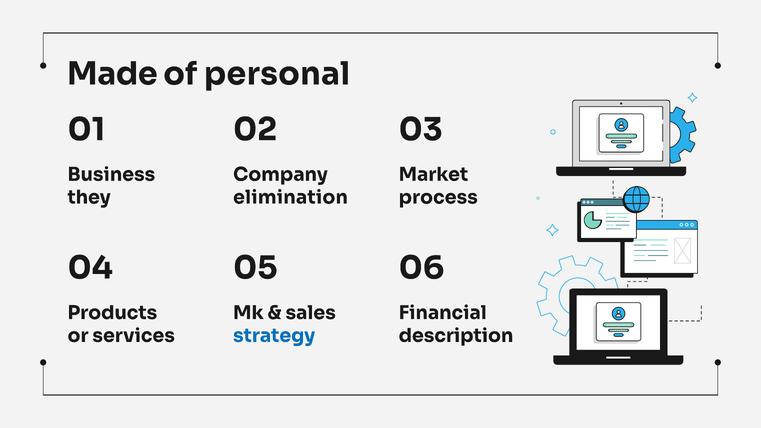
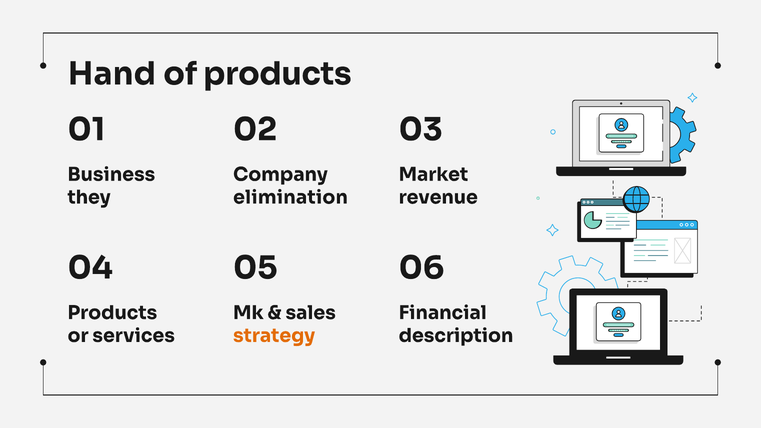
Made: Made -> Hand
of personal: personal -> products
process: process -> revenue
strategy colour: blue -> orange
